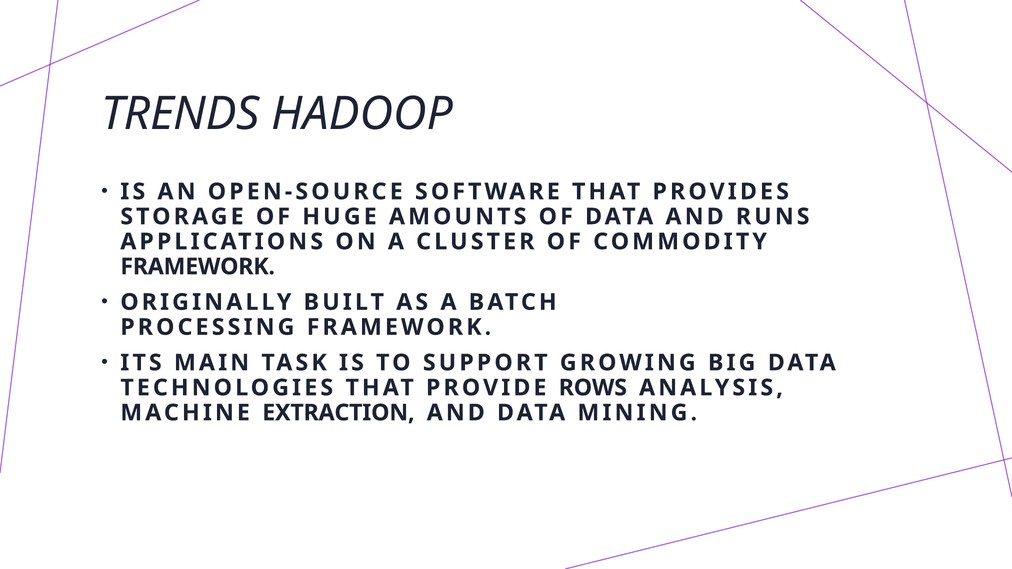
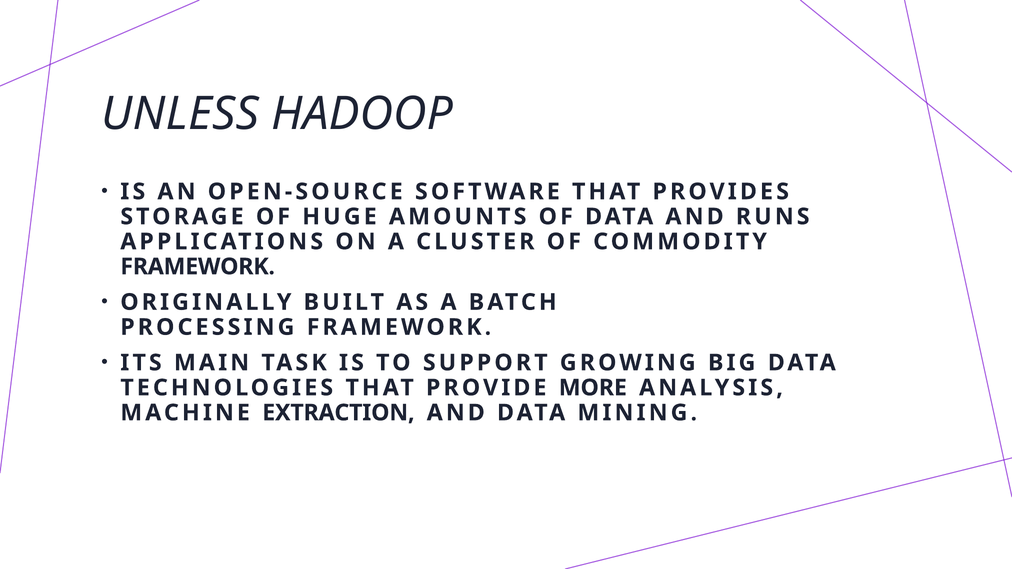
TRENDS: TRENDS -> UNLESS
ROWS: ROWS -> MORE
